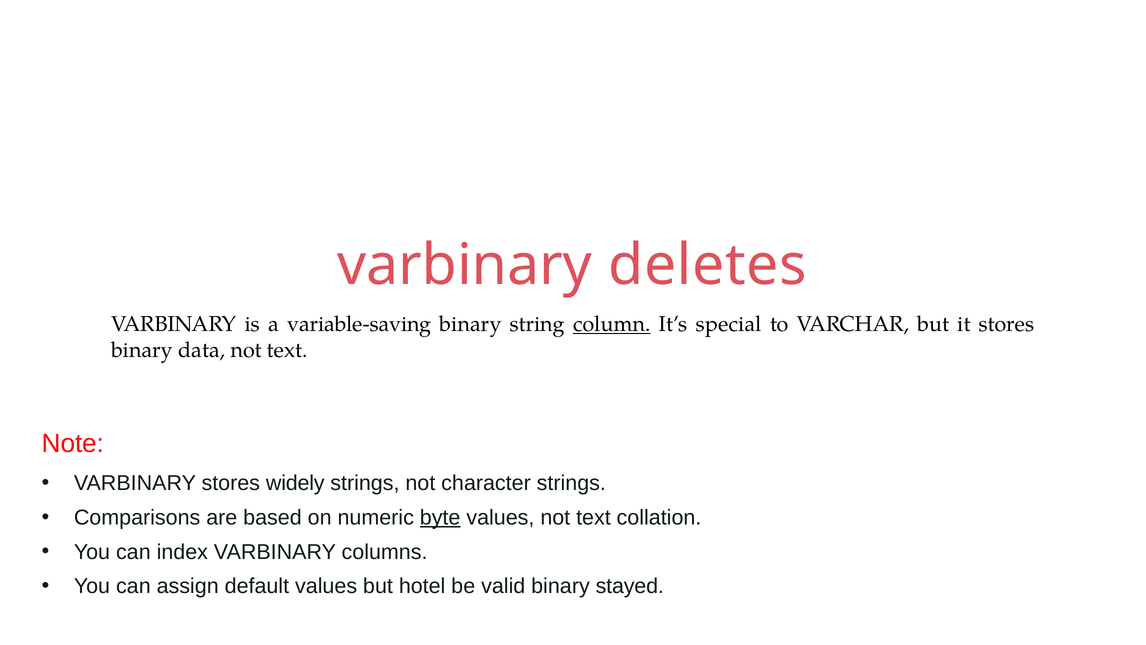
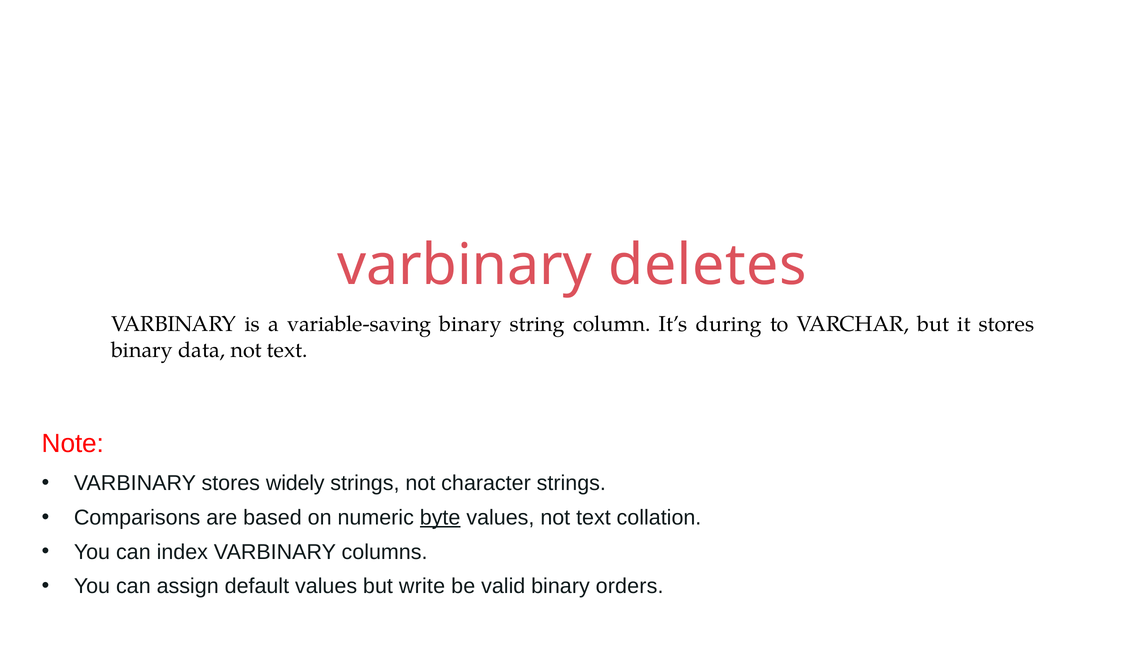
column underline: present -> none
special: special -> during
hotel: hotel -> write
stayed: stayed -> orders
